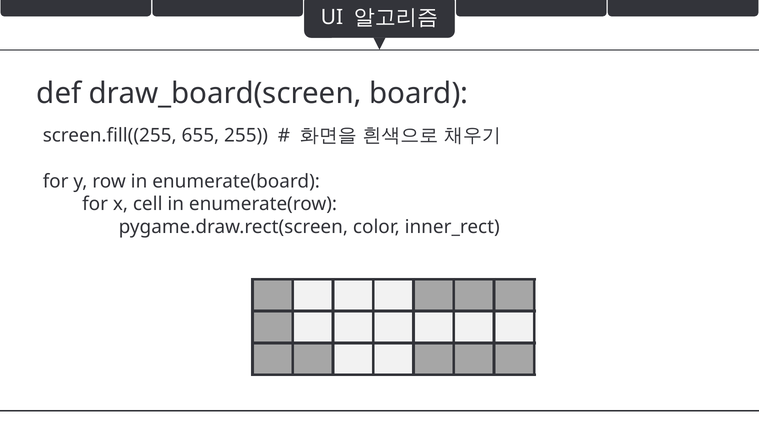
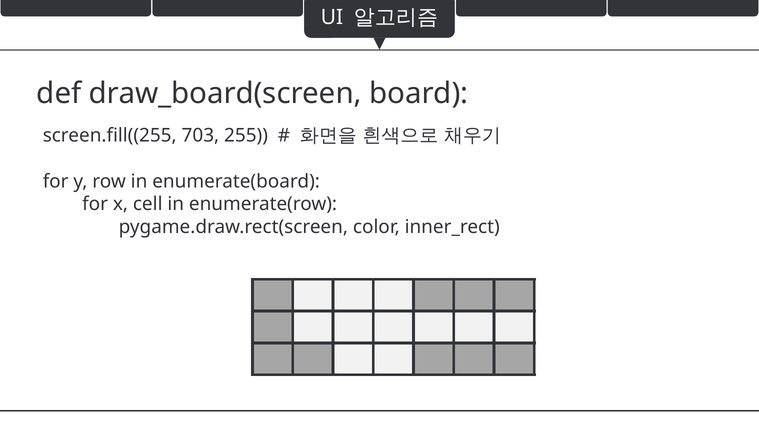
655: 655 -> 703
